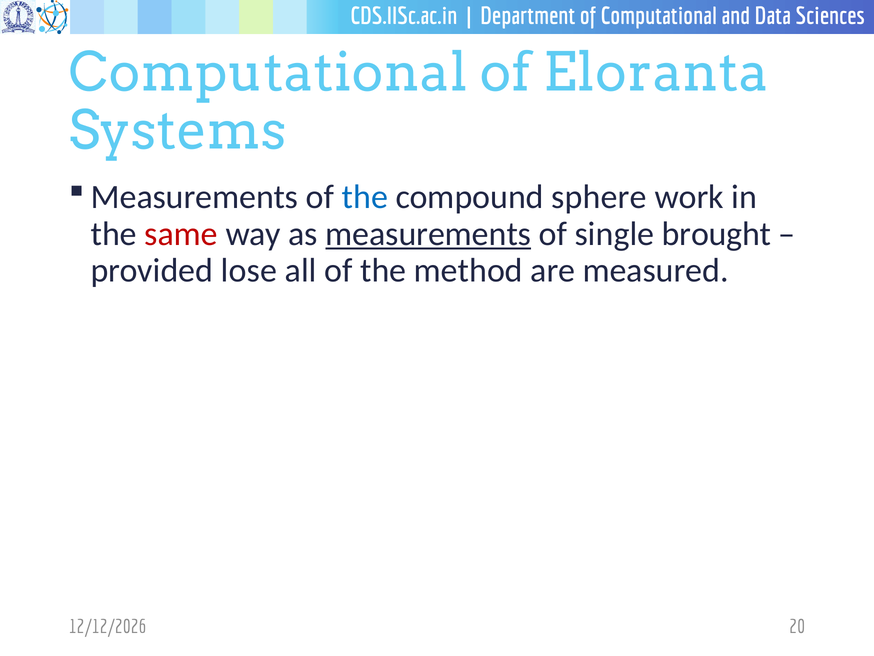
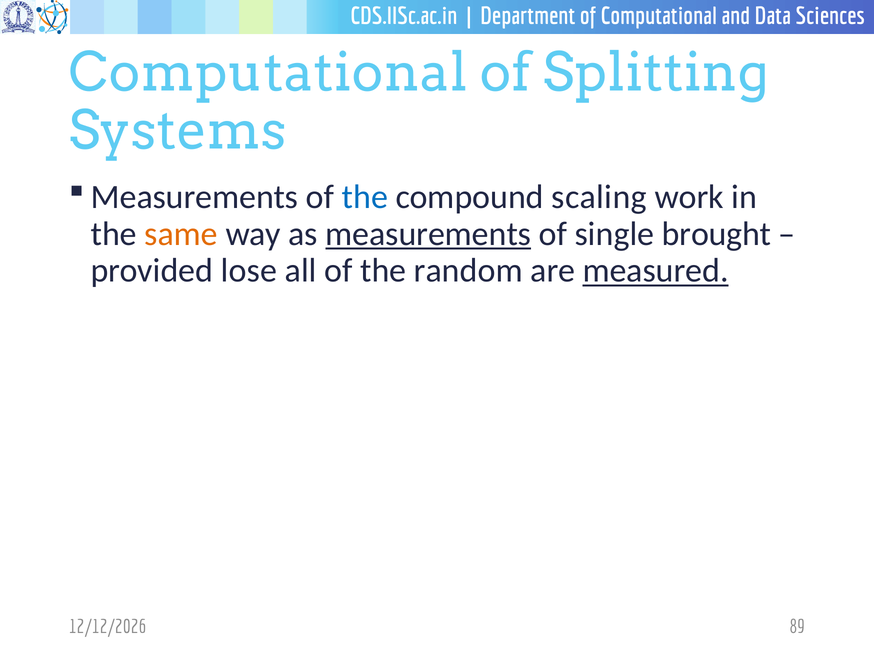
Eloranta: Eloranta -> Splitting
sphere: sphere -> scaling
same colour: red -> orange
method: method -> random
measured underline: none -> present
20: 20 -> 89
